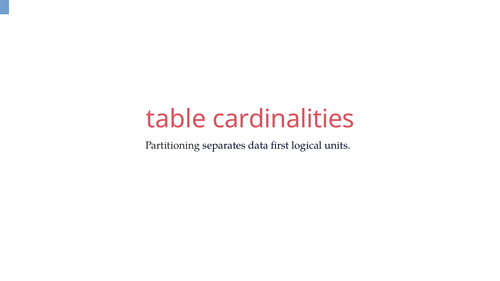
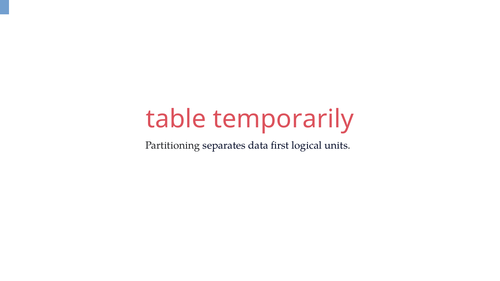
cardinalities: cardinalities -> temporarily
